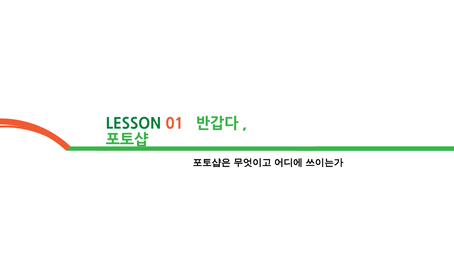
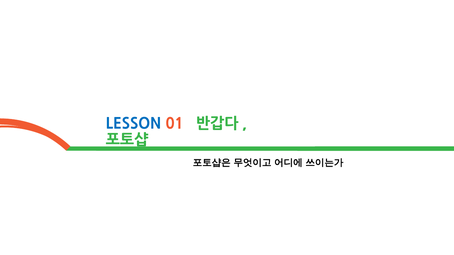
LESSON colour: green -> blue
